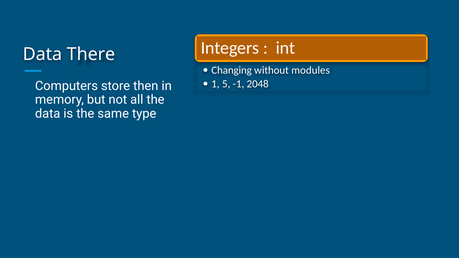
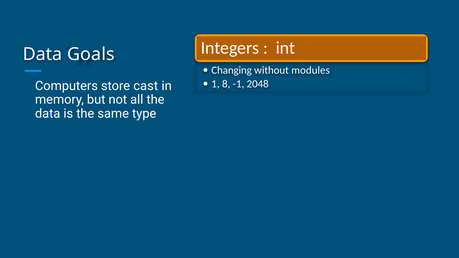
There: There -> Goals
5: 5 -> 8
then: then -> cast
